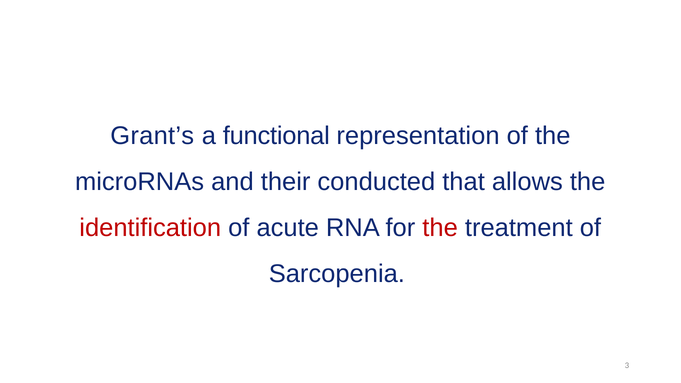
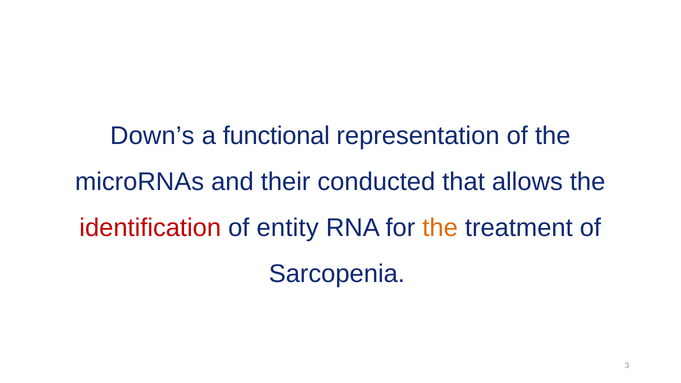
Grant’s: Grant’s -> Down’s
acute: acute -> entity
the at (440, 228) colour: red -> orange
